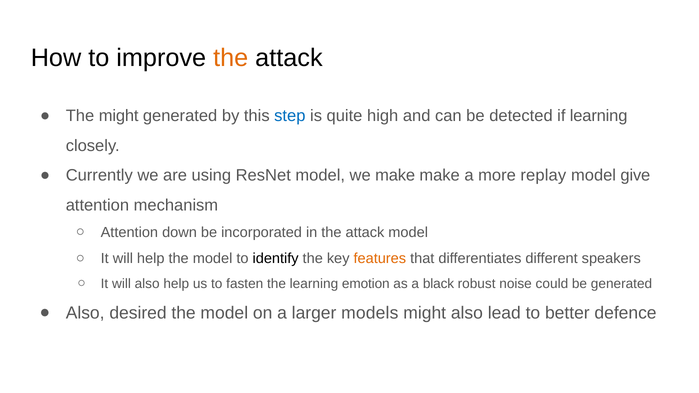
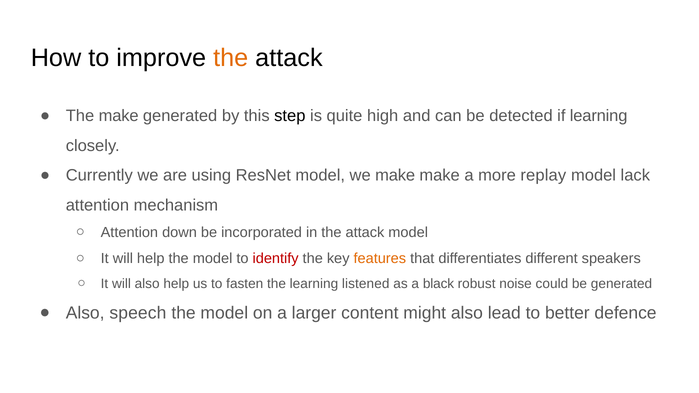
The might: might -> make
step colour: blue -> black
give: give -> lack
identify colour: black -> red
emotion: emotion -> listened
desired: desired -> speech
models: models -> content
